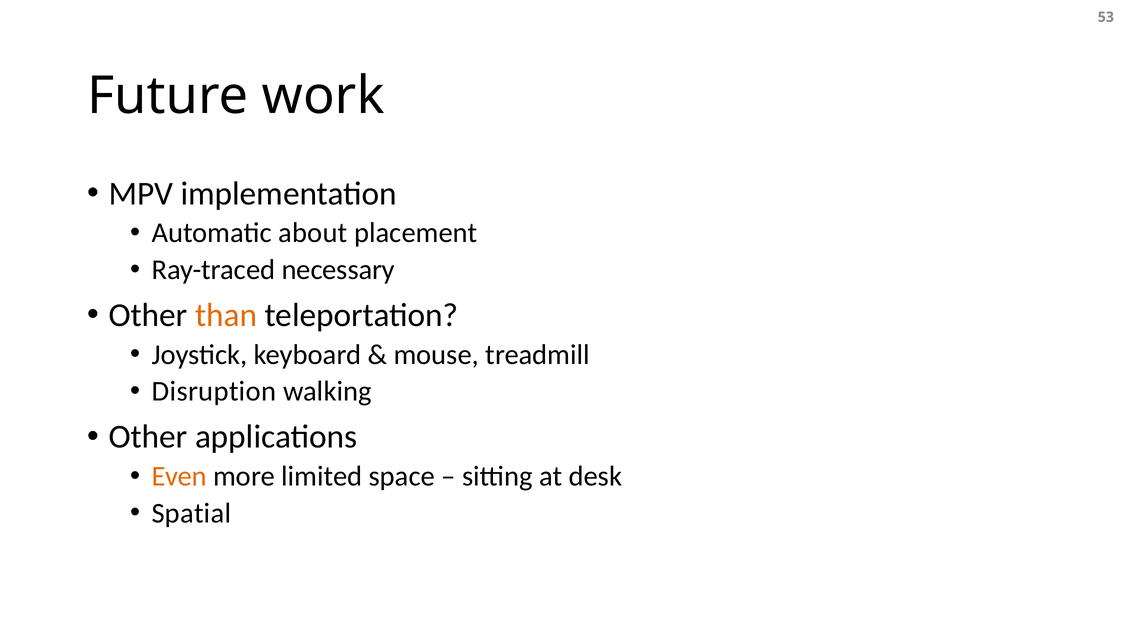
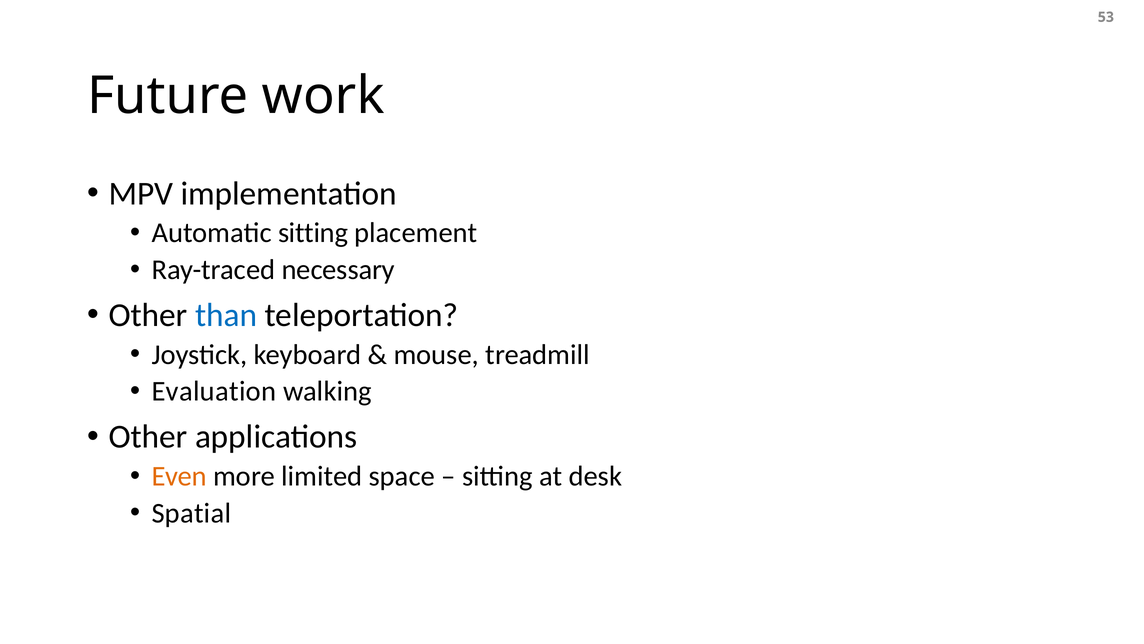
Automatic about: about -> sitting
than colour: orange -> blue
Disruption: Disruption -> Evaluation
